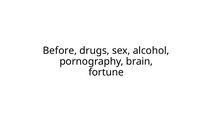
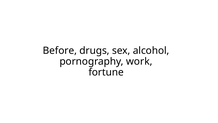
brain: brain -> work
